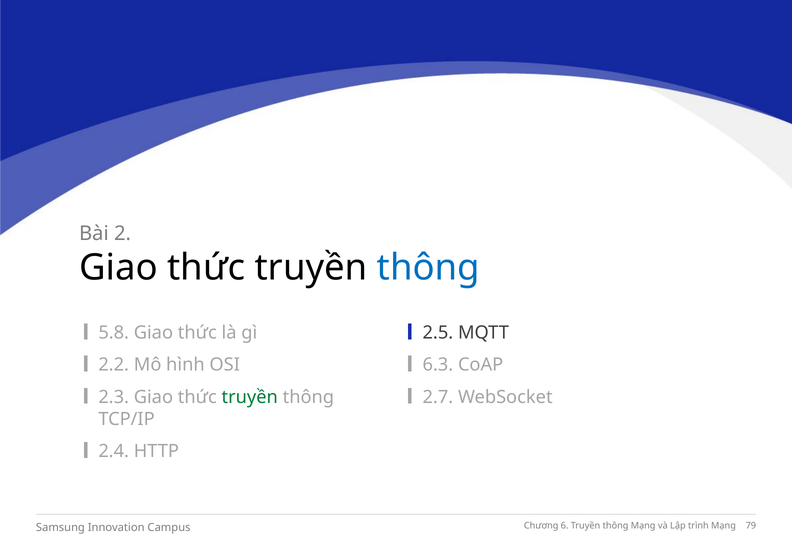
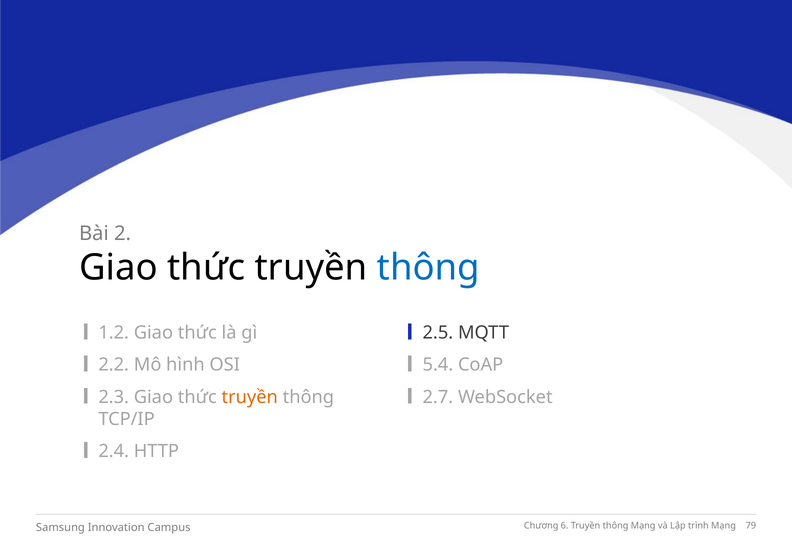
5.8: 5.8 -> 1.2
6.3: 6.3 -> 5.4
truyền at (250, 397) colour: green -> orange
